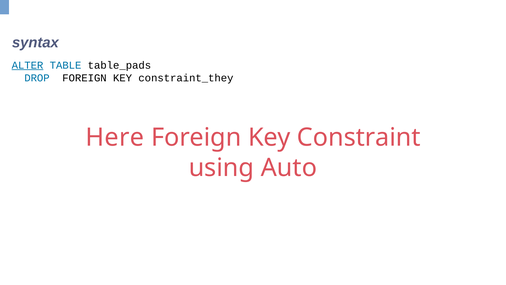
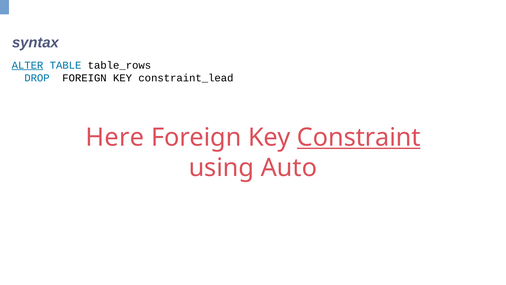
table_pads: table_pads -> table_rows
constraint_they: constraint_they -> constraint_lead
Constraint underline: none -> present
